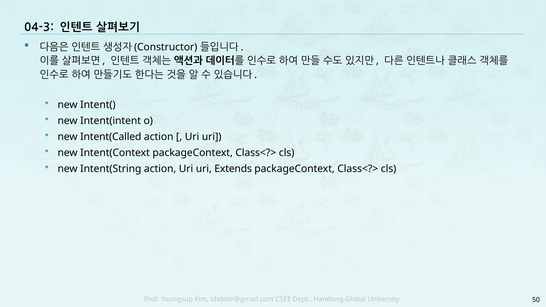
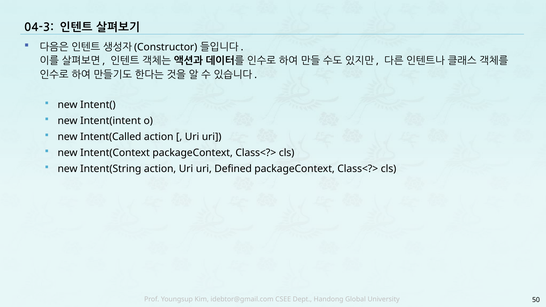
Extends: Extends -> Defined
